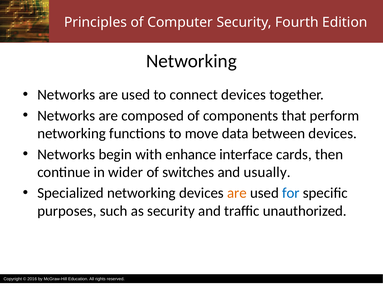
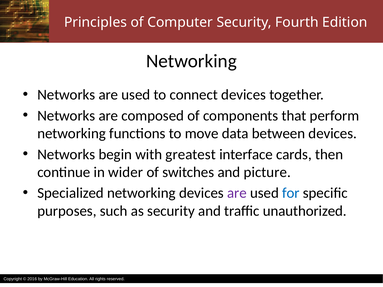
enhance: enhance -> greatest
usually: usually -> picture
are at (237, 193) colour: orange -> purple
